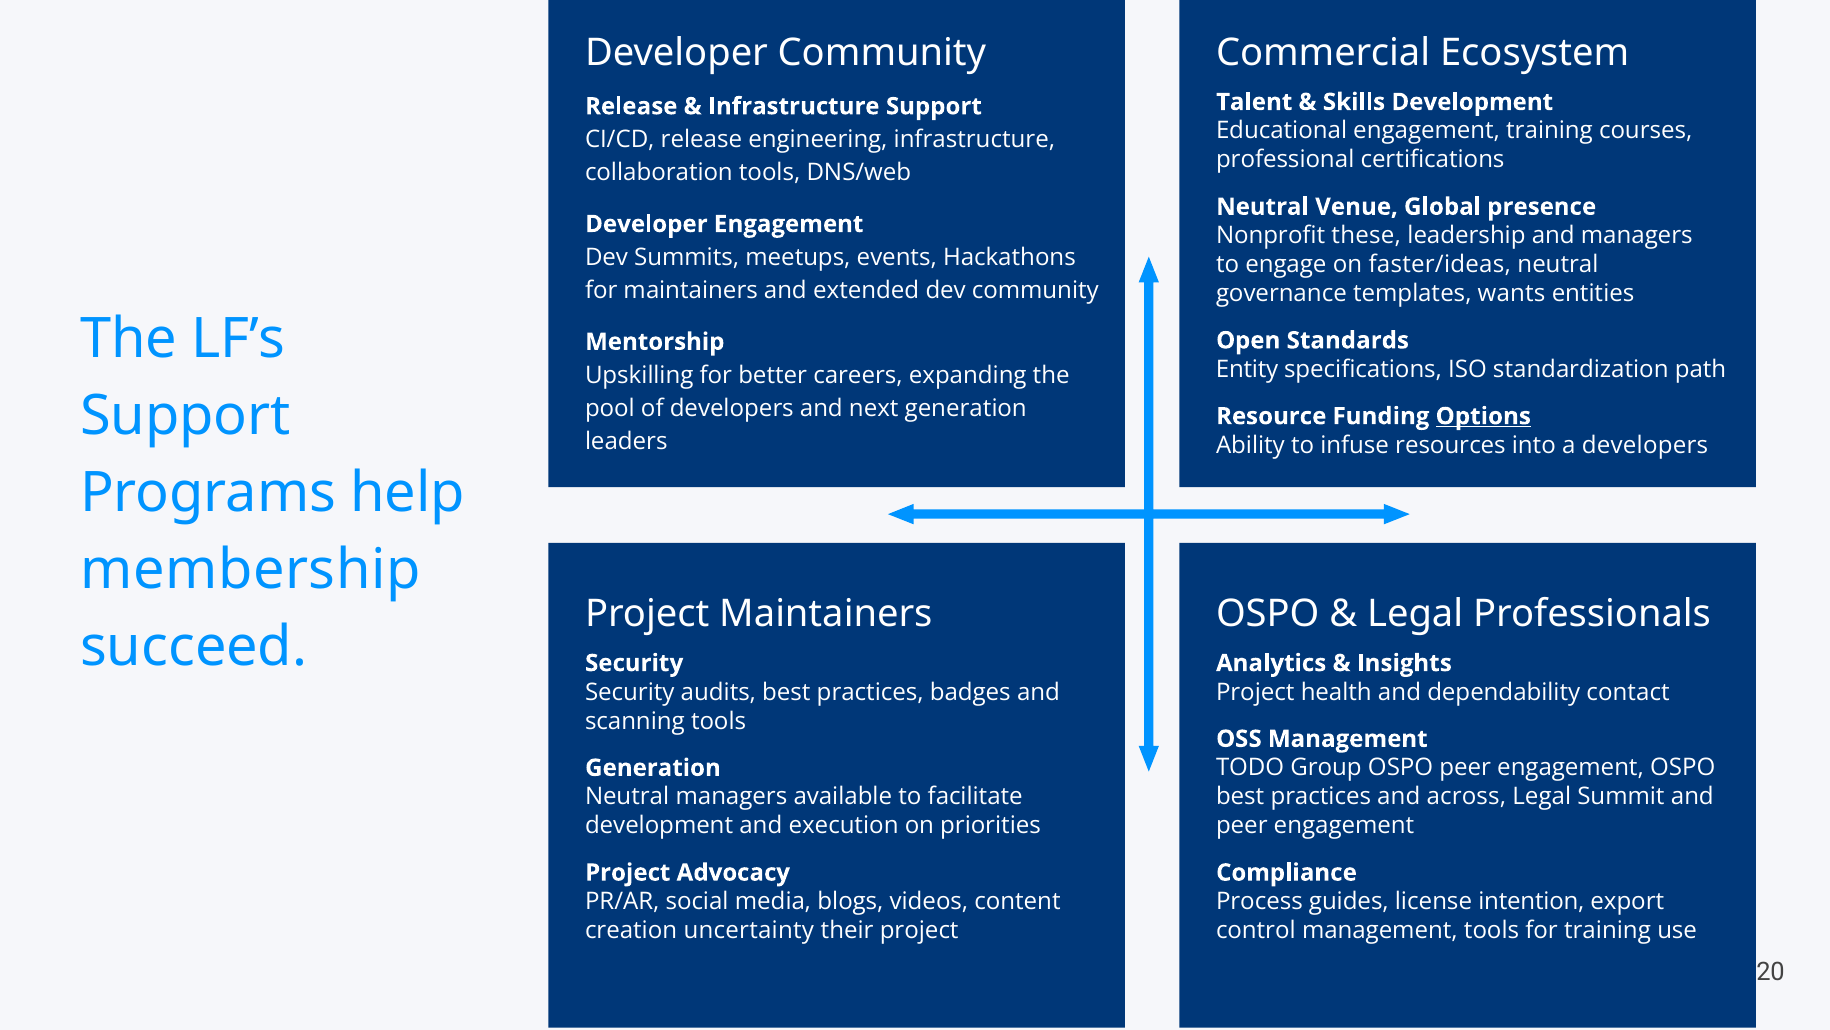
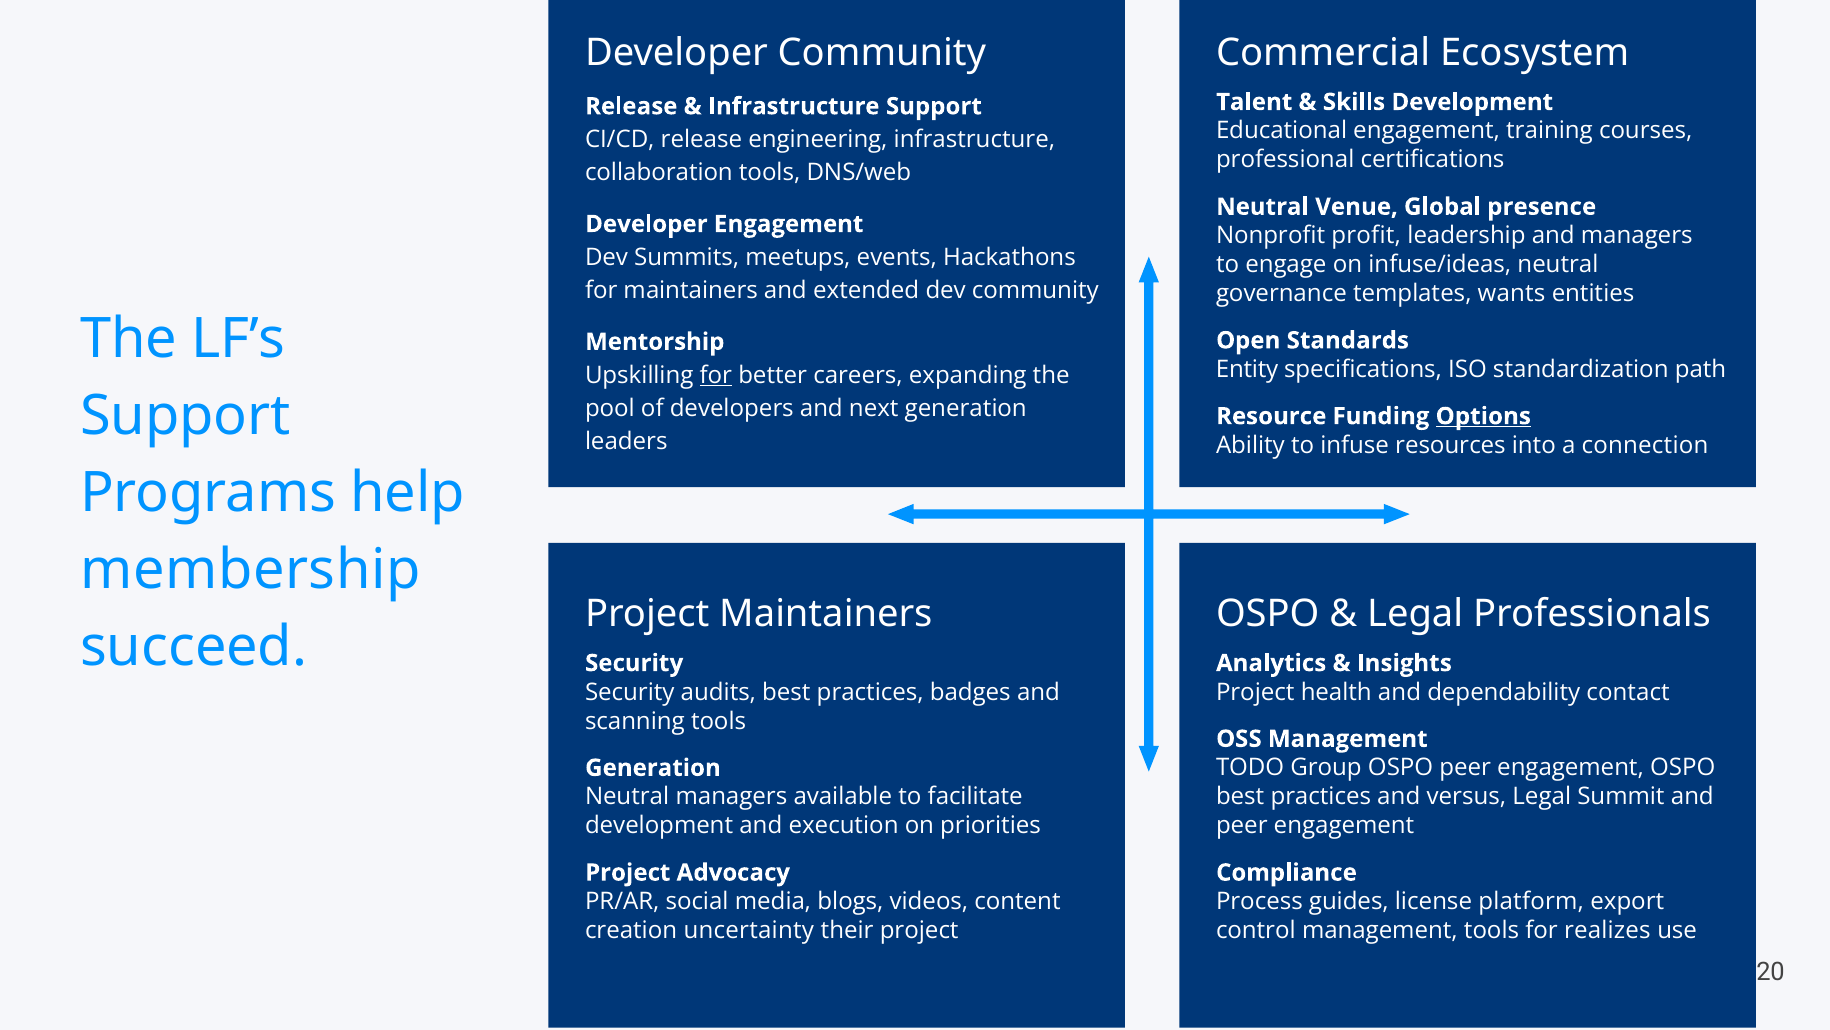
these: these -> profit
faster/ideas: faster/ideas -> infuse/ideas
for at (716, 375) underline: none -> present
a developers: developers -> connection
across: across -> versus
intention: intention -> platform
for training: training -> realizes
